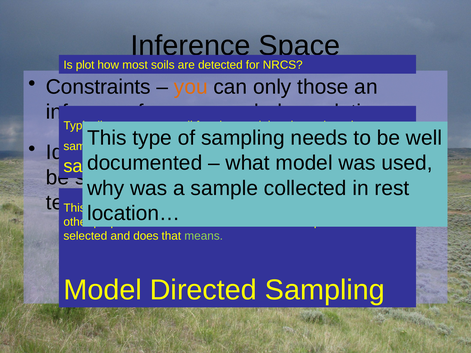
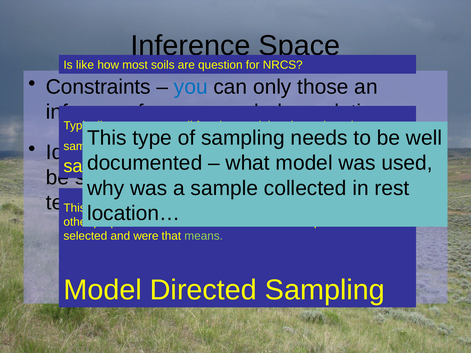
plot: plot -> like
detected: detected -> question
you colour: orange -> blue
and does: does -> were
